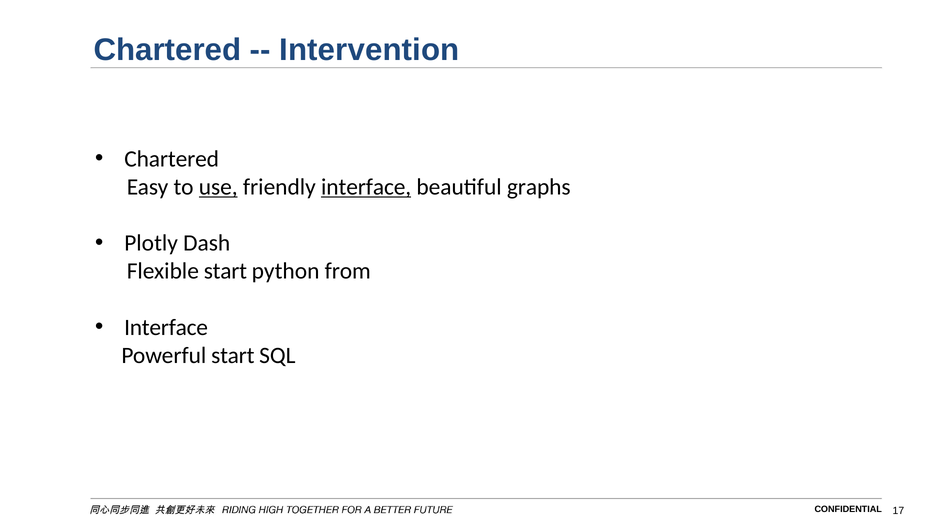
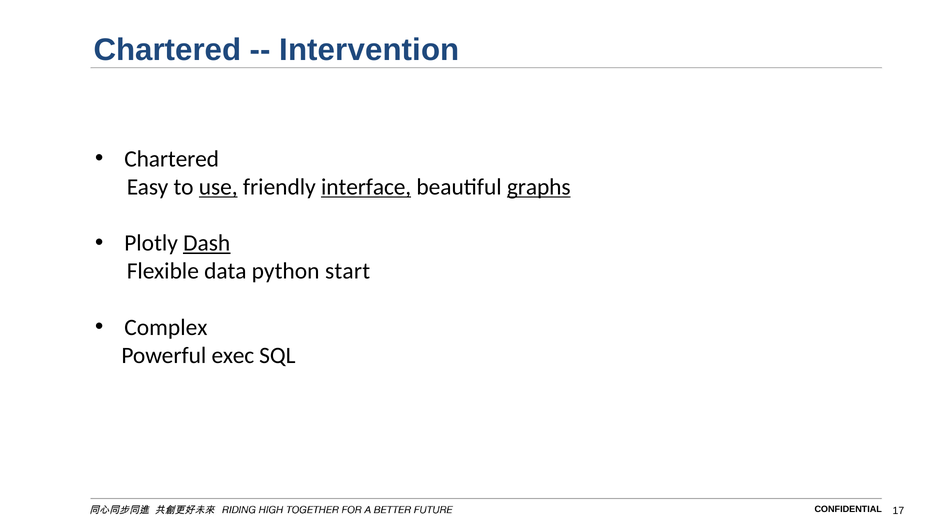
graphs underline: none -> present
Dash underline: none -> present
Flexible start: start -> data
from: from -> start
Interface at (166, 328): Interface -> Complex
Powerful start: start -> exec
